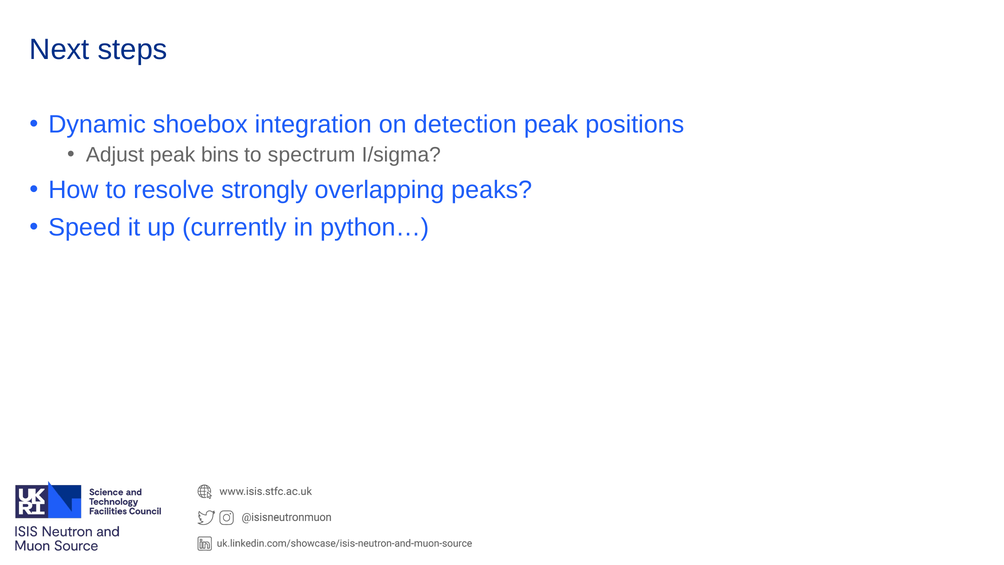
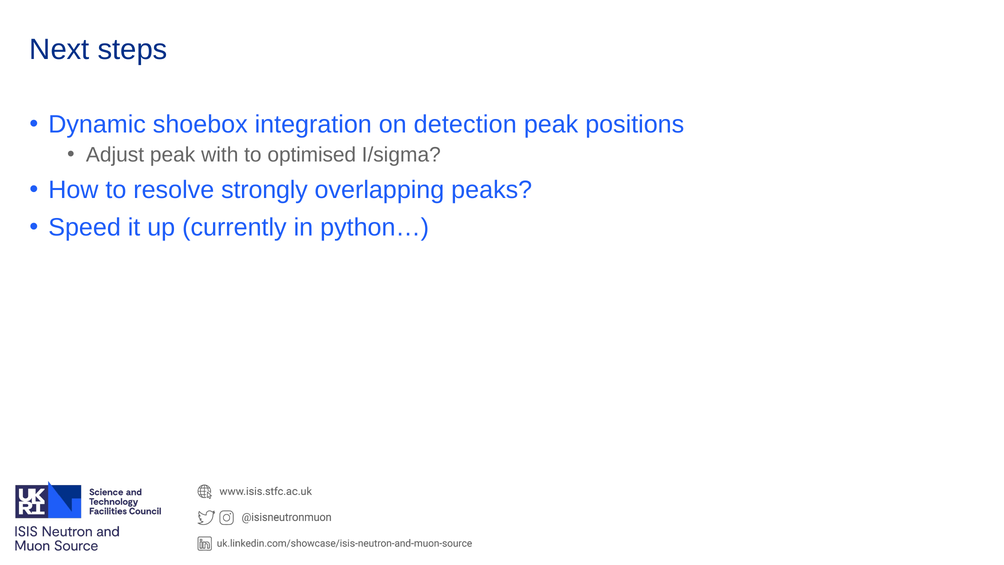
bins: bins -> with
spectrum: spectrum -> optimised
